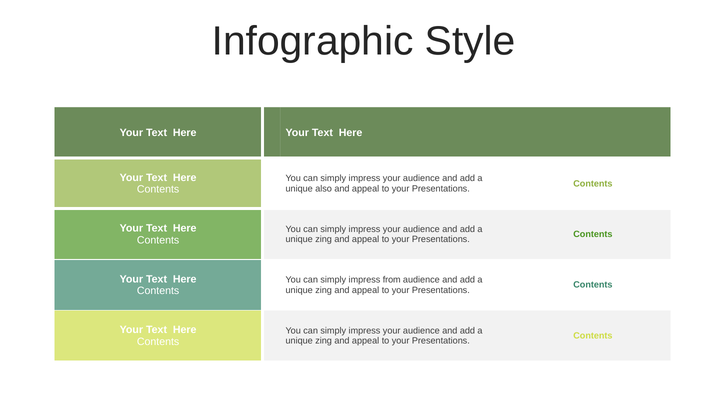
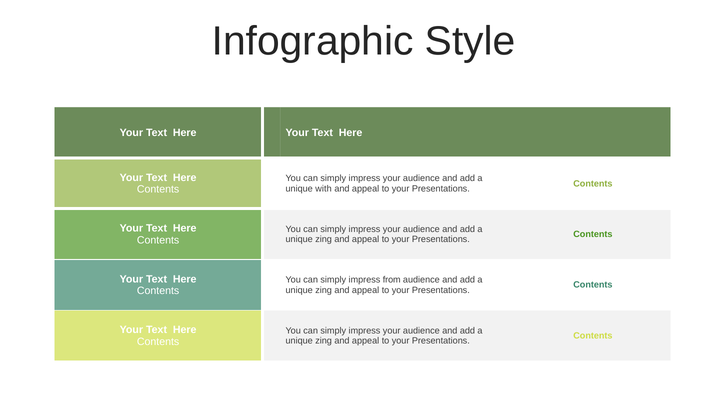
also: also -> with
